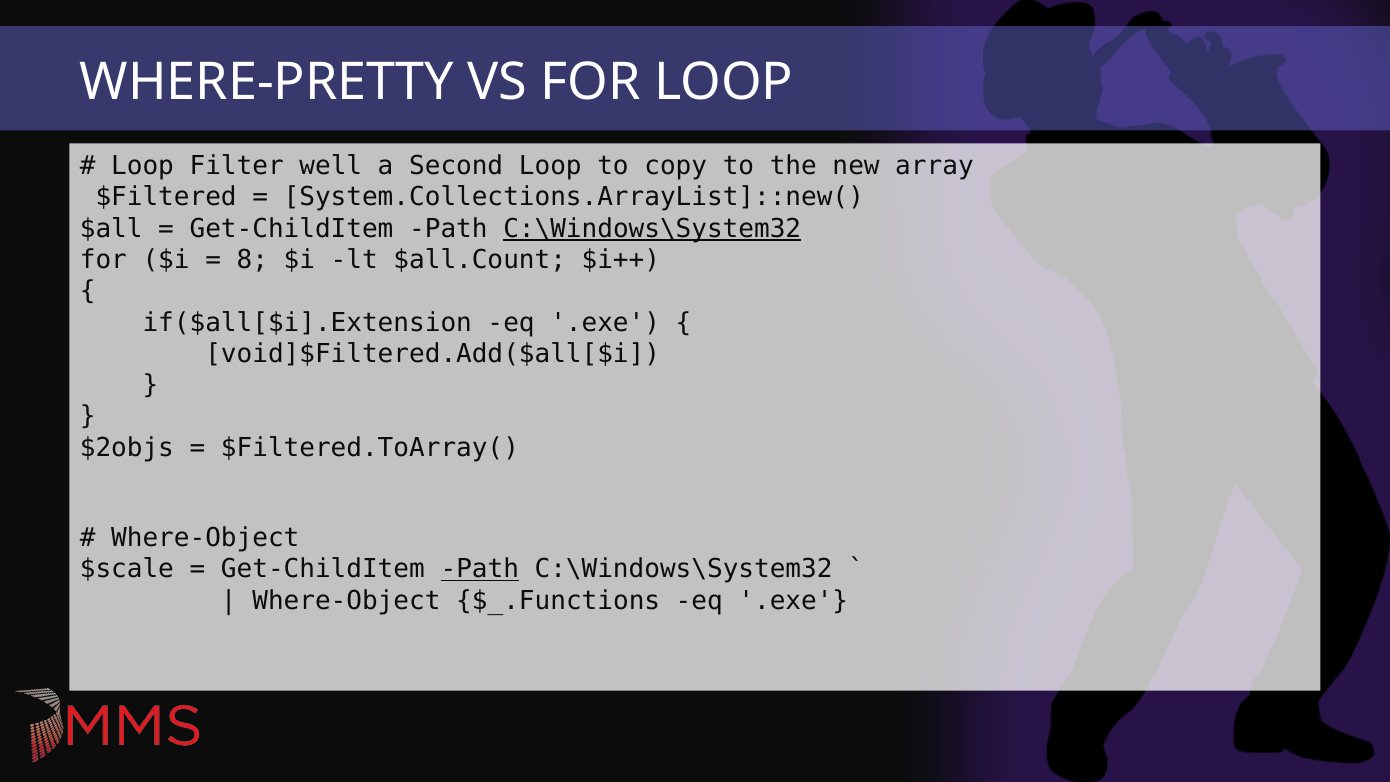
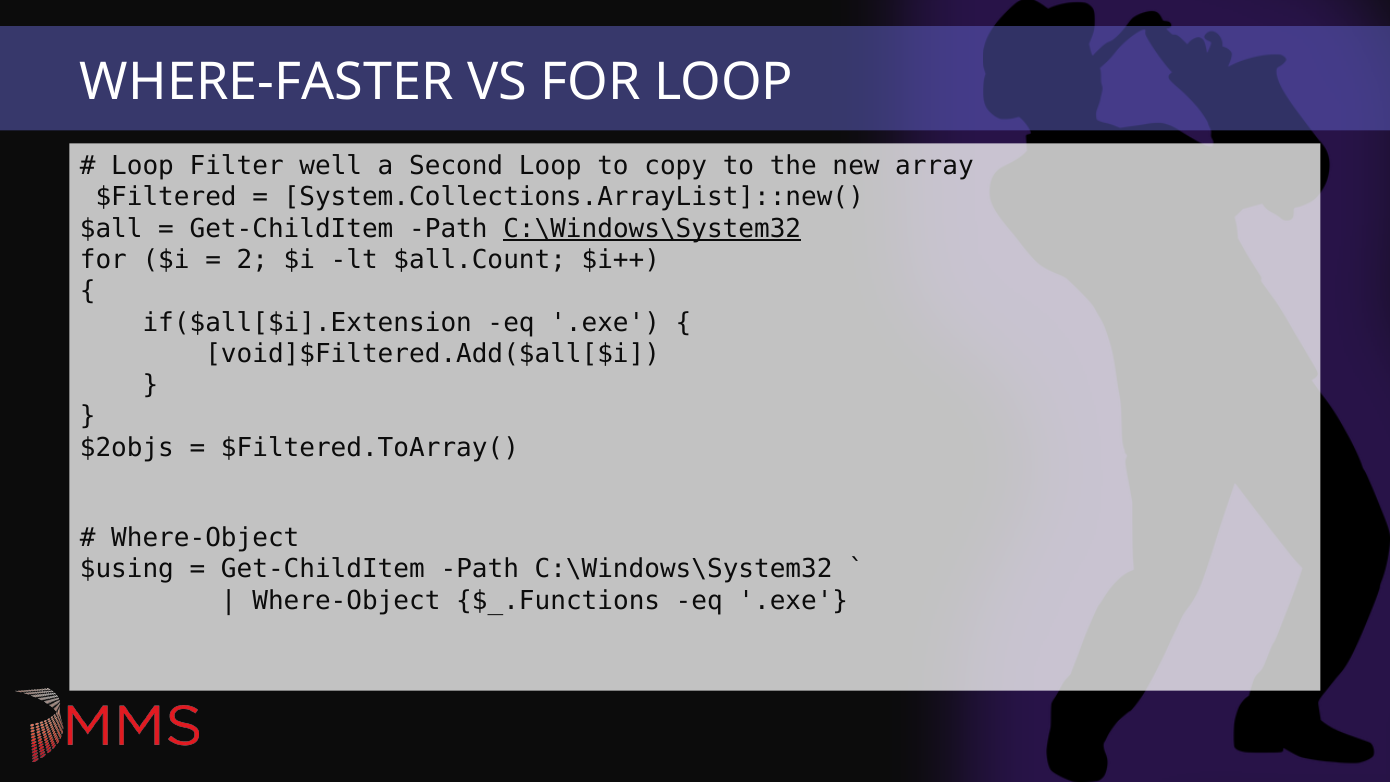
WHERE-PRETTY: WHERE-PRETTY -> WHERE-FASTER
8: 8 -> 2
$scale: $scale -> $using
Path at (480, 569) underline: present -> none
